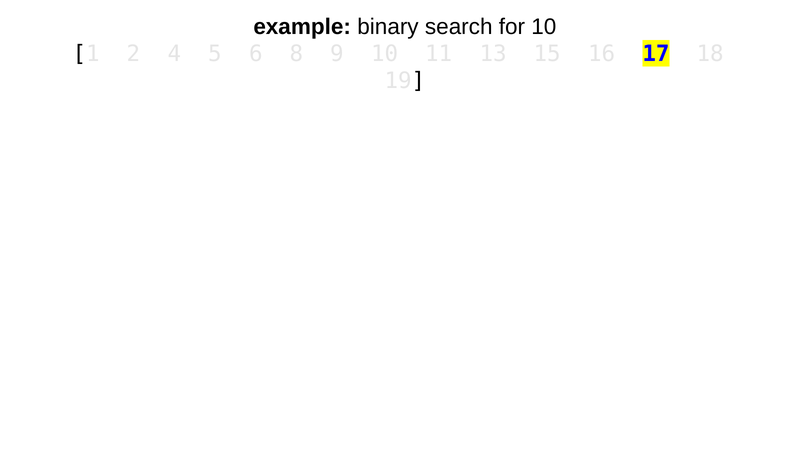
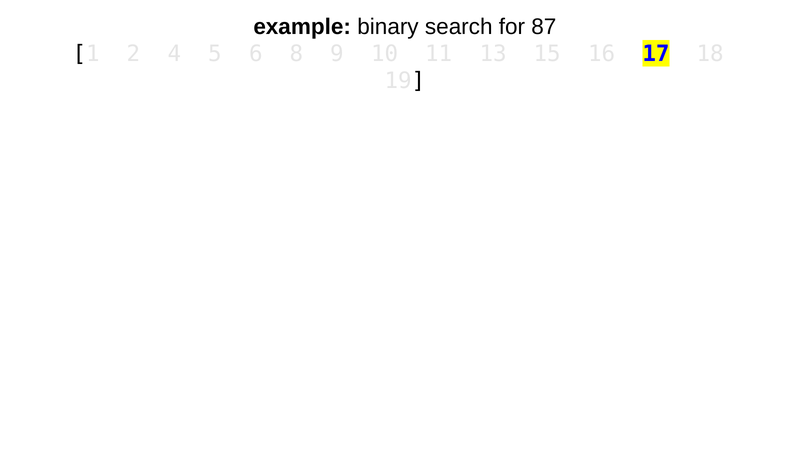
for 10: 10 -> 87
